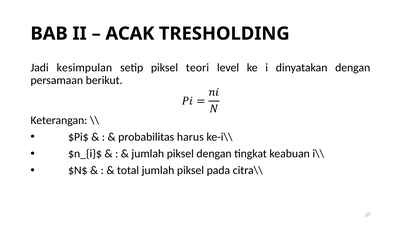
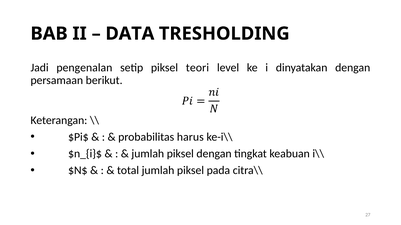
ACAK: ACAK -> DATA
kesimpulan: kesimpulan -> pengenalan
